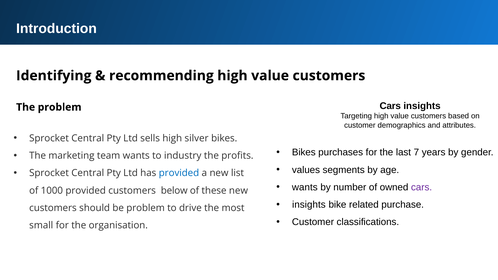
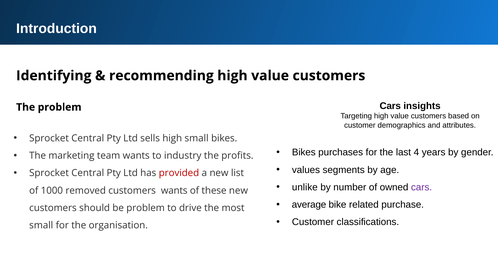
high silver: silver -> small
7: 7 -> 4
provided at (179, 173) colour: blue -> red
wants at (305, 187): wants -> unlike
1000 provided: provided -> removed
customers below: below -> wants
insights at (309, 205): insights -> average
